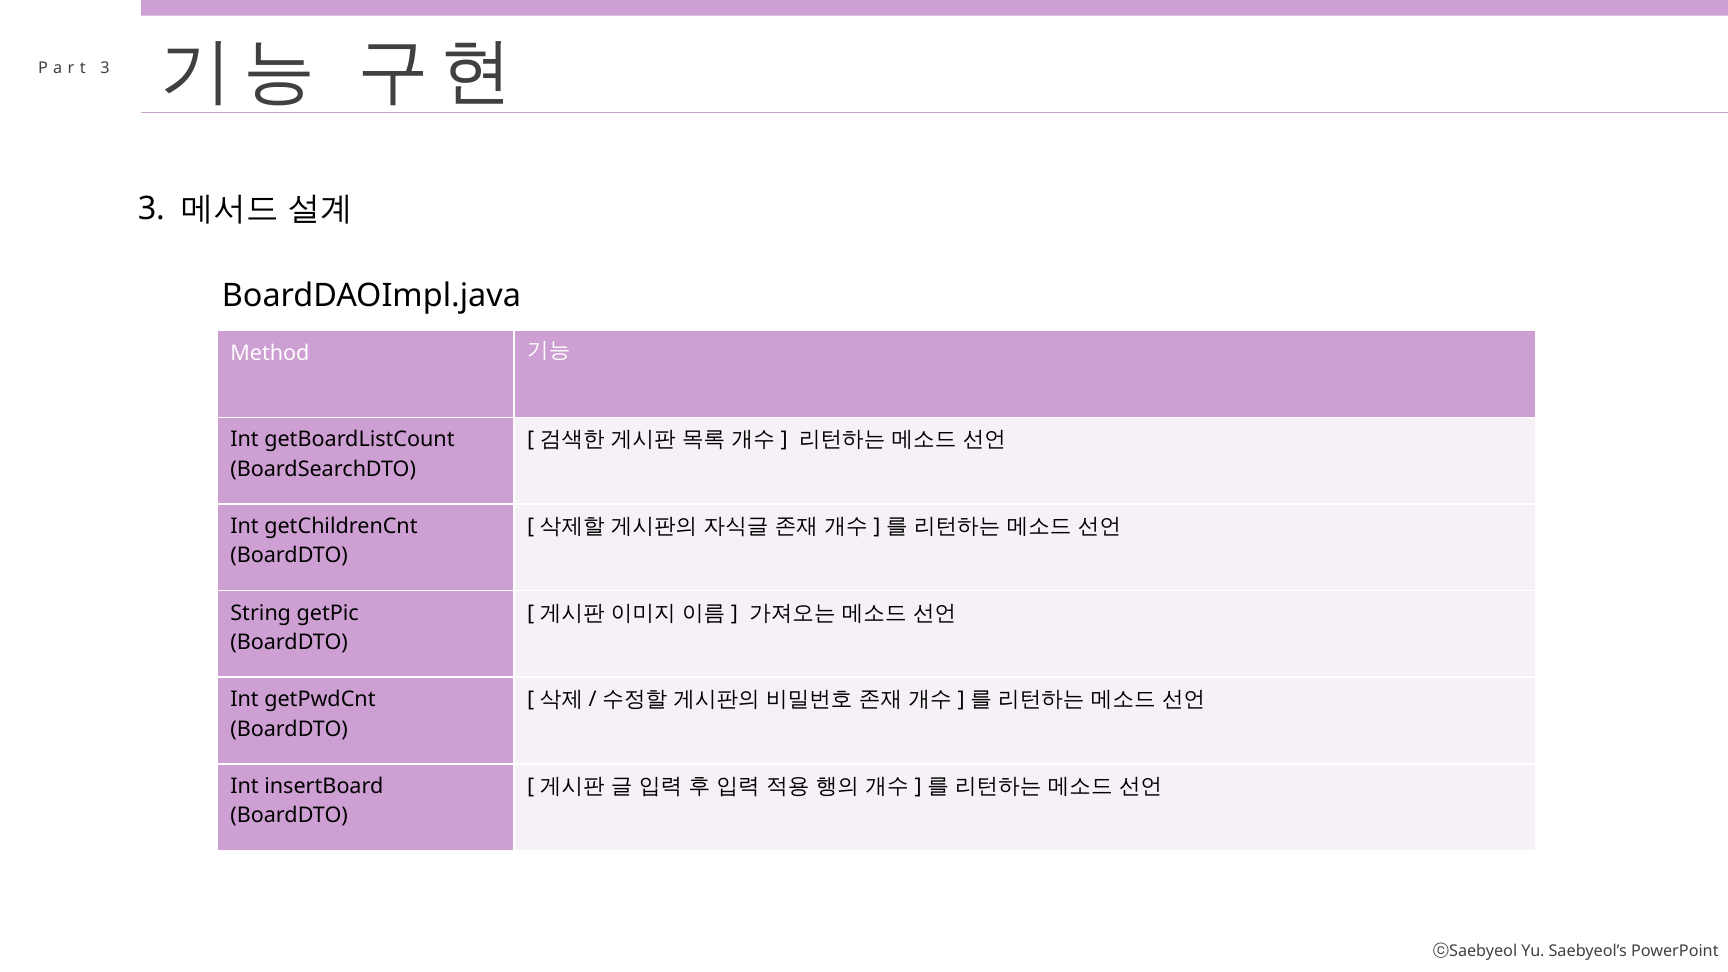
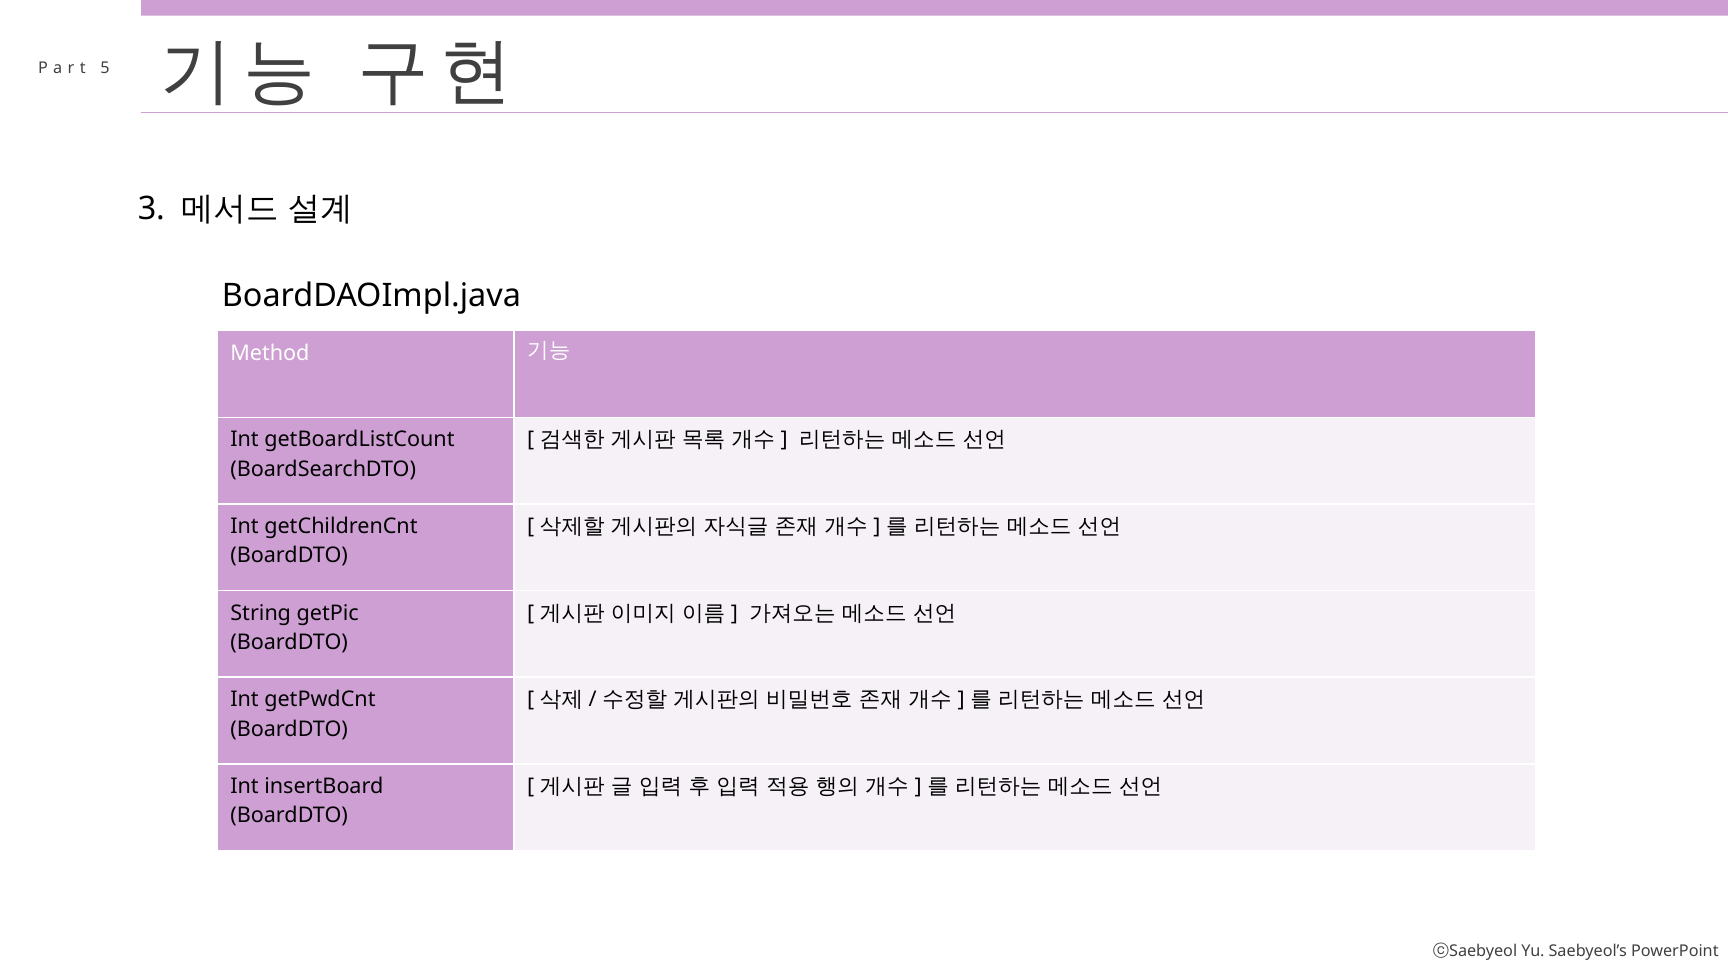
3 at (105, 69): 3 -> 5
